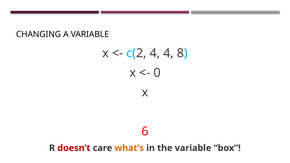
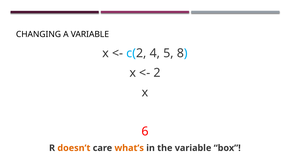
4 4: 4 -> 5
0: 0 -> 2
doesn’t colour: red -> orange
